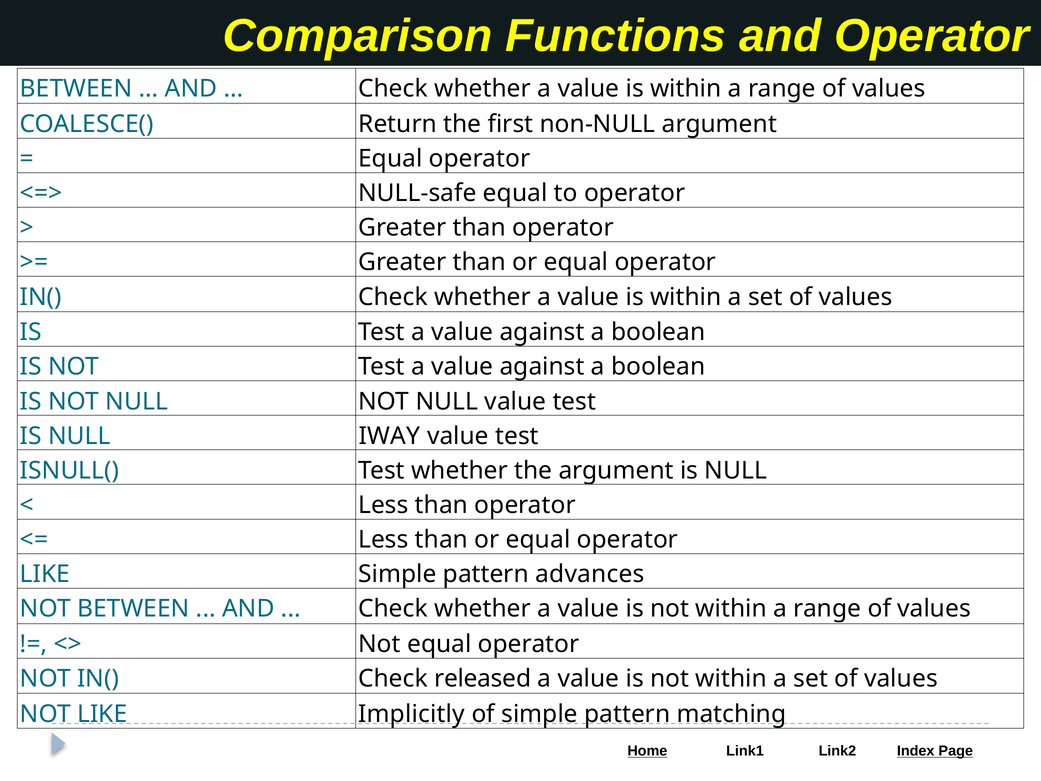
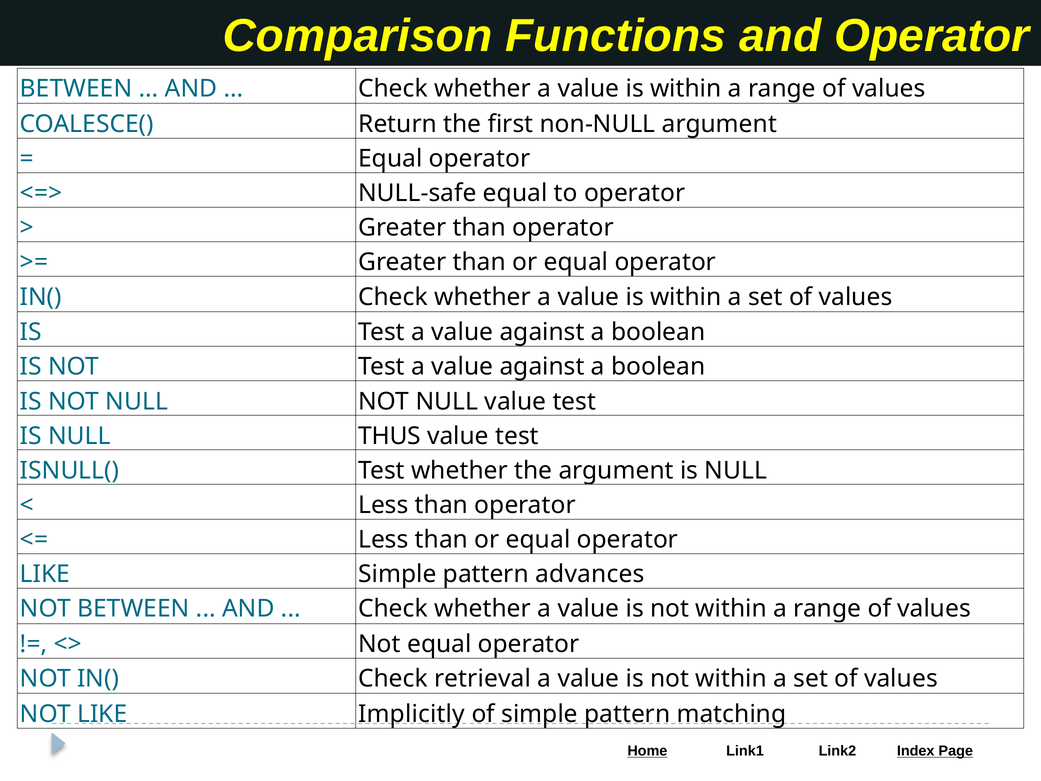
IWAY: IWAY -> THUS
released: released -> retrieval
